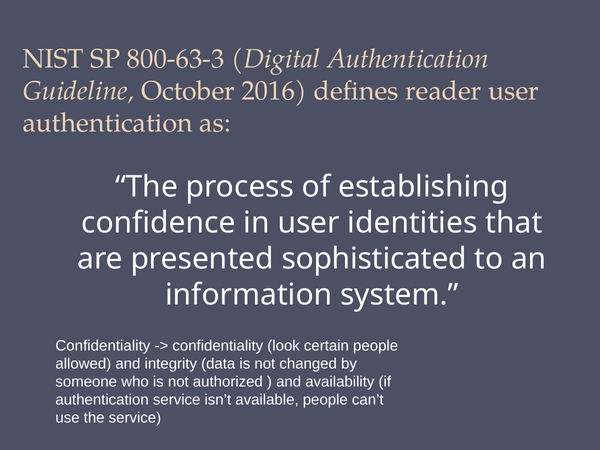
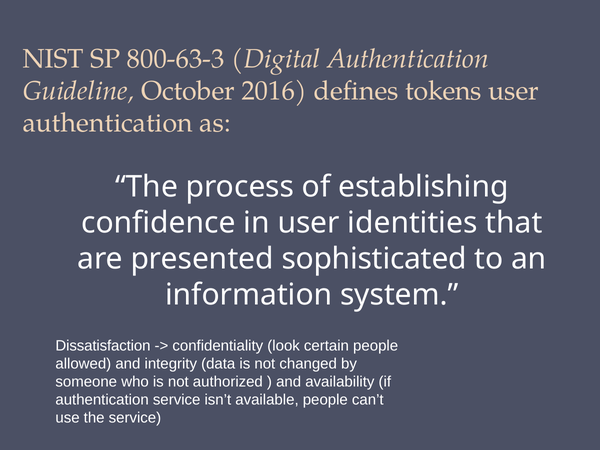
reader: reader -> tokens
Confidentiality at (103, 346): Confidentiality -> Dissatisfaction
